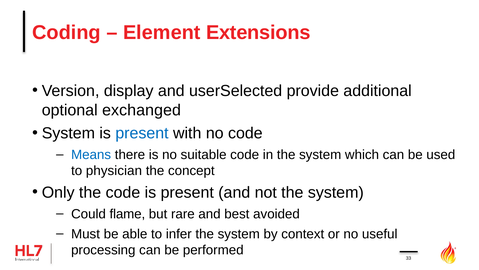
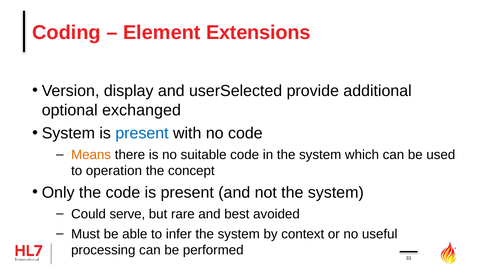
Means colour: blue -> orange
physician: physician -> operation
flame: flame -> serve
